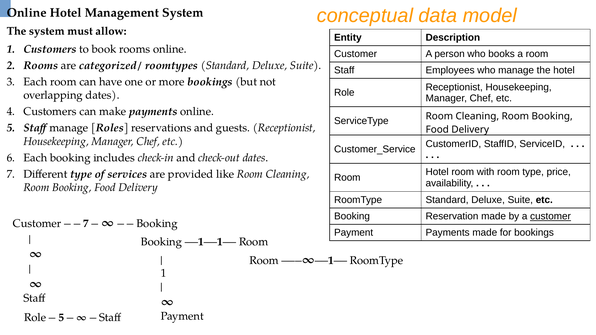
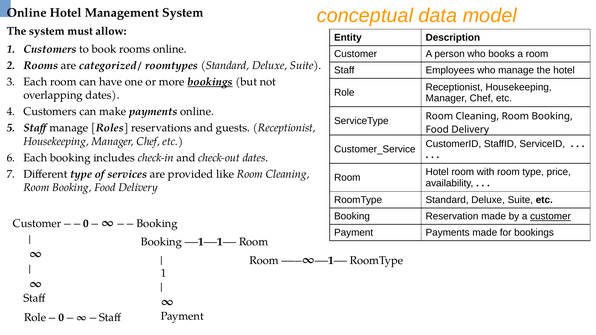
bookings at (210, 82) underline: none -> present
7 at (86, 224): 7 -> 0
5 at (61, 318): 5 -> 0
